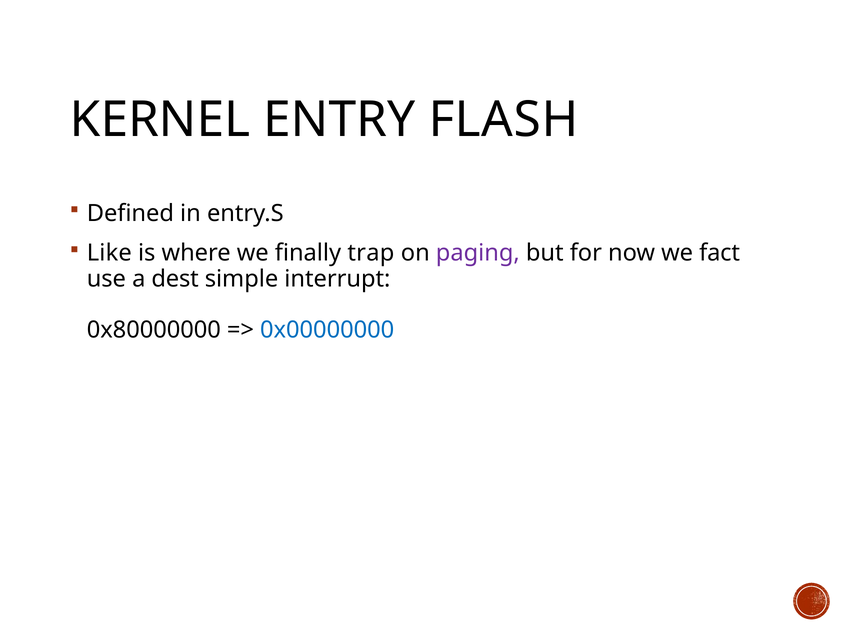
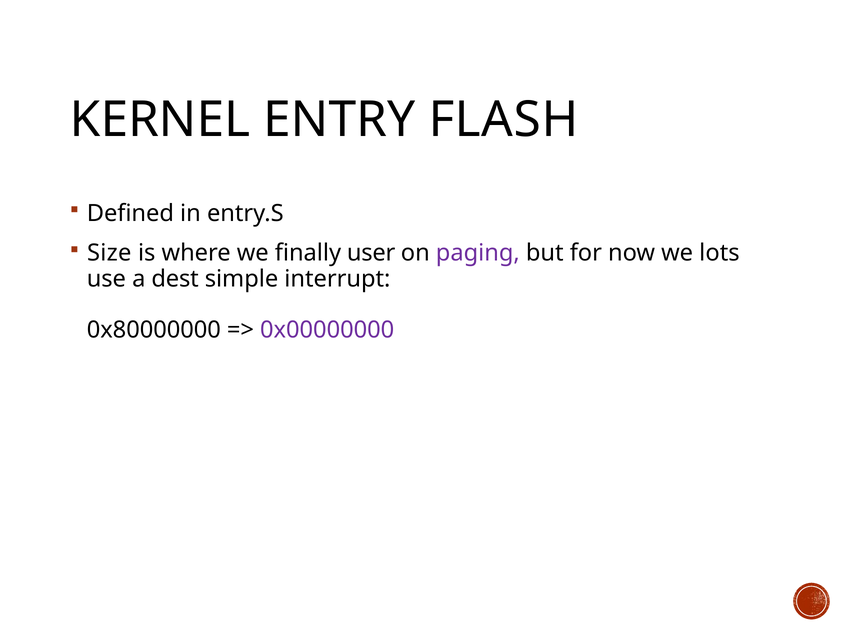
Like: Like -> Size
trap: trap -> user
fact: fact -> lots
0x00000000 colour: blue -> purple
